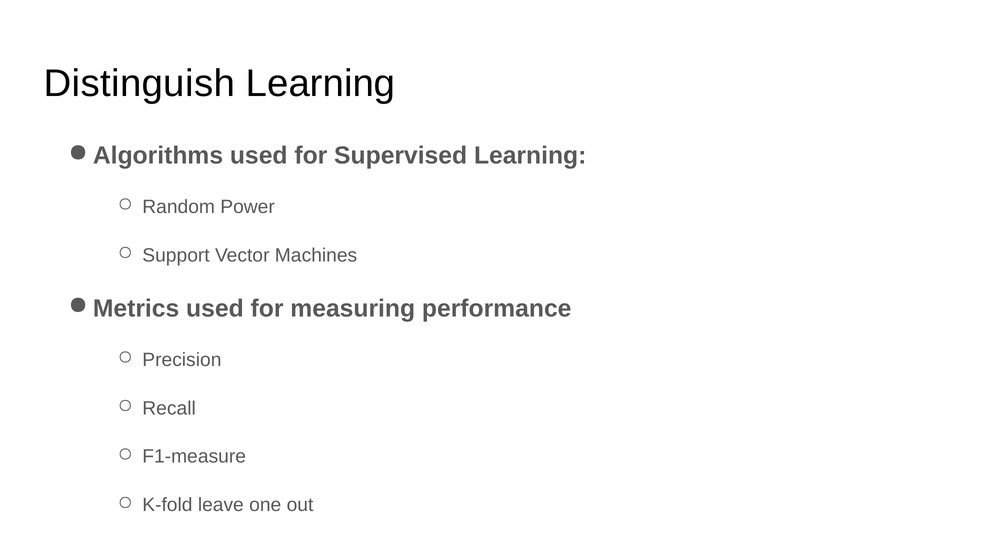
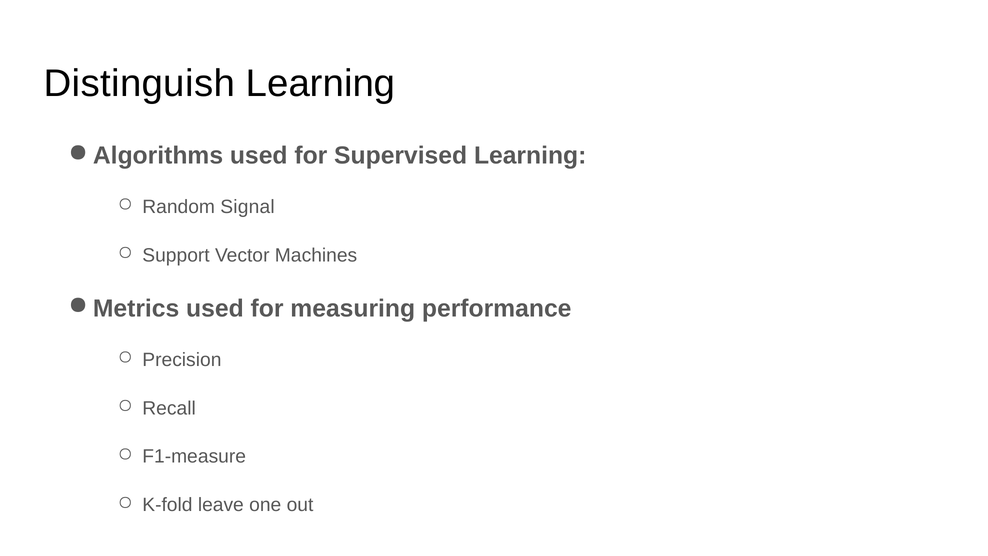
Power: Power -> Signal
